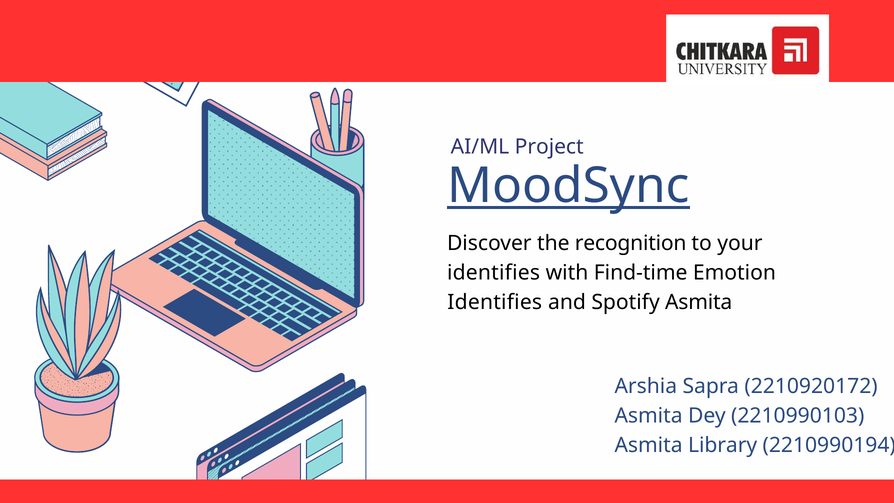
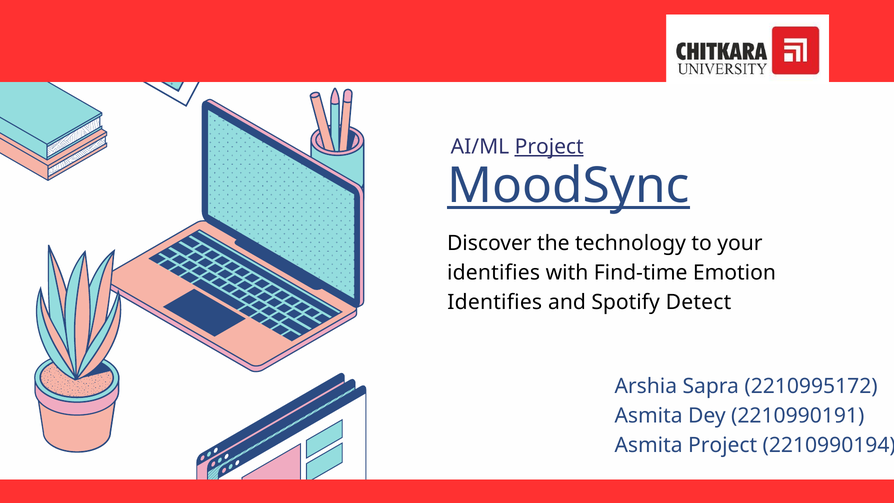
Project at (549, 147) underline: none -> present
recognition: recognition -> technology
Spotify Asmita: Asmita -> Detect
2210920172: 2210920172 -> 2210995172
2210990103: 2210990103 -> 2210990191
Asmita Library: Library -> Project
